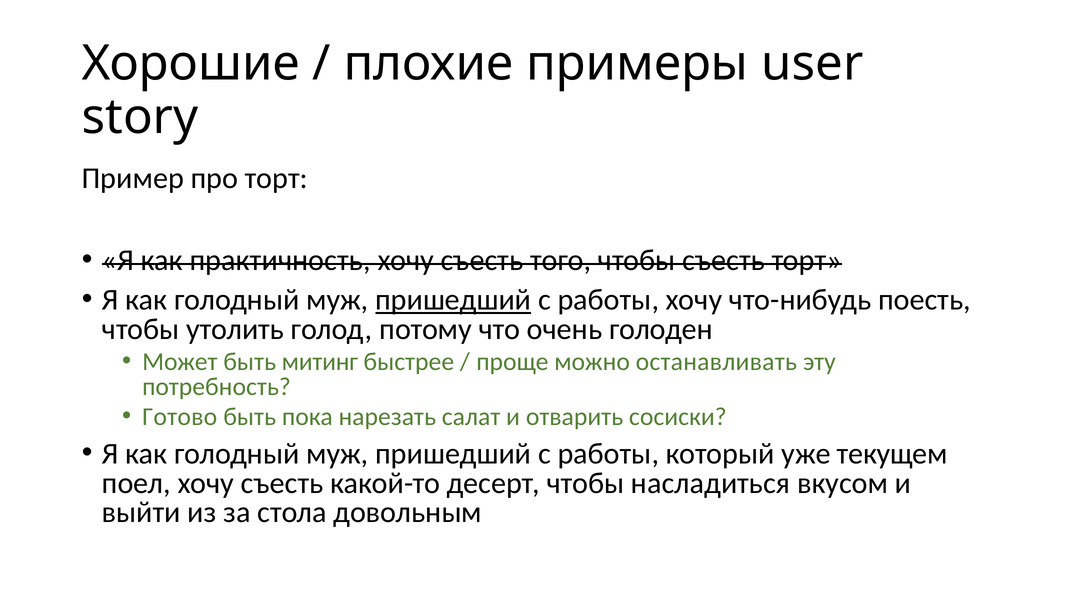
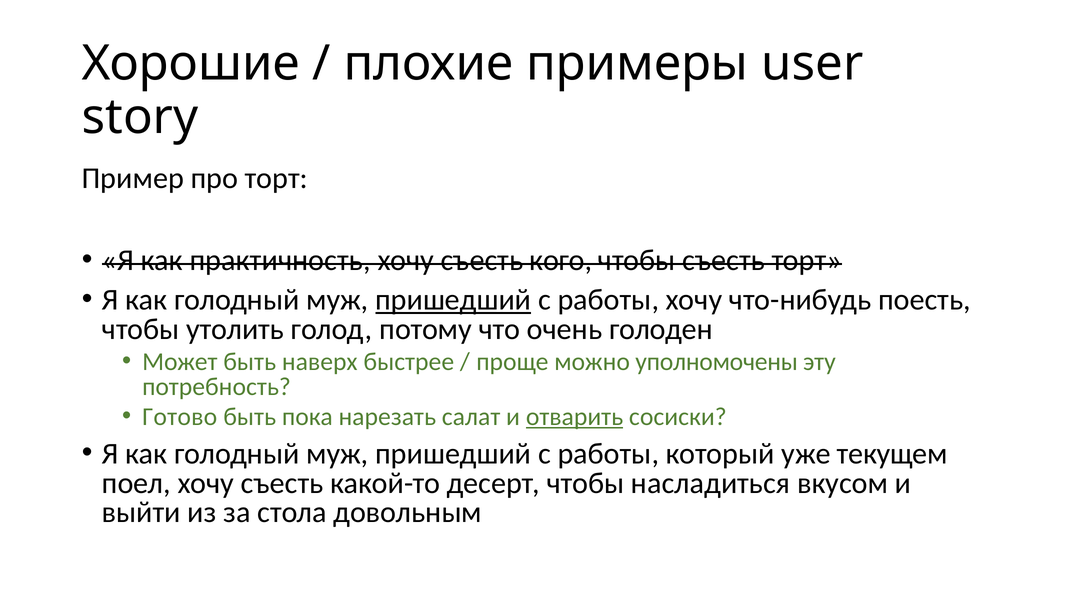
того: того -> кого
митинг: митинг -> наверх
останавливать: останавливать -> уполномочены
отварить underline: none -> present
